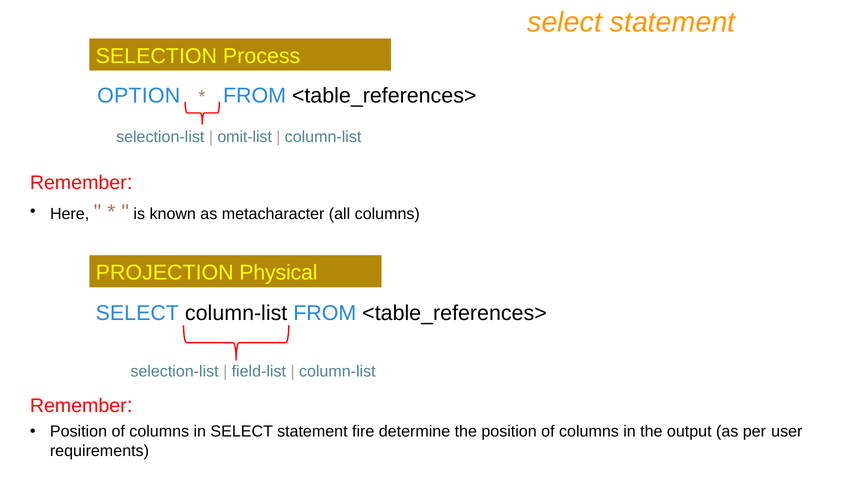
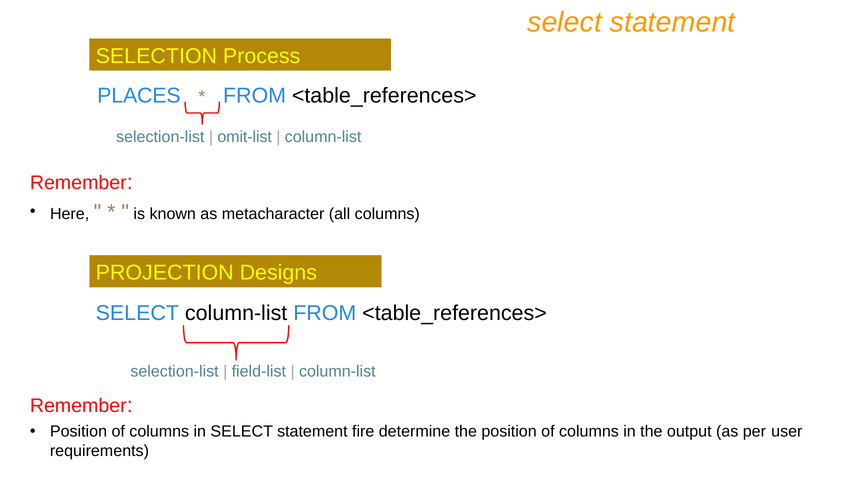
OPTION: OPTION -> PLACES
Physical: Physical -> Designs
